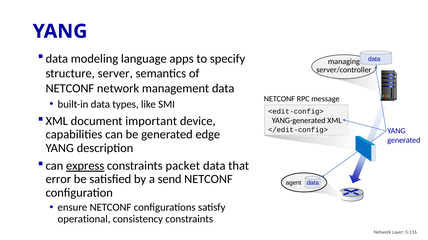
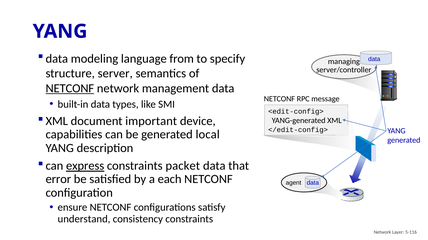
apps: apps -> from
NETCONF at (70, 89) underline: none -> present
edge: edge -> local
send: send -> each
operational: operational -> understand
